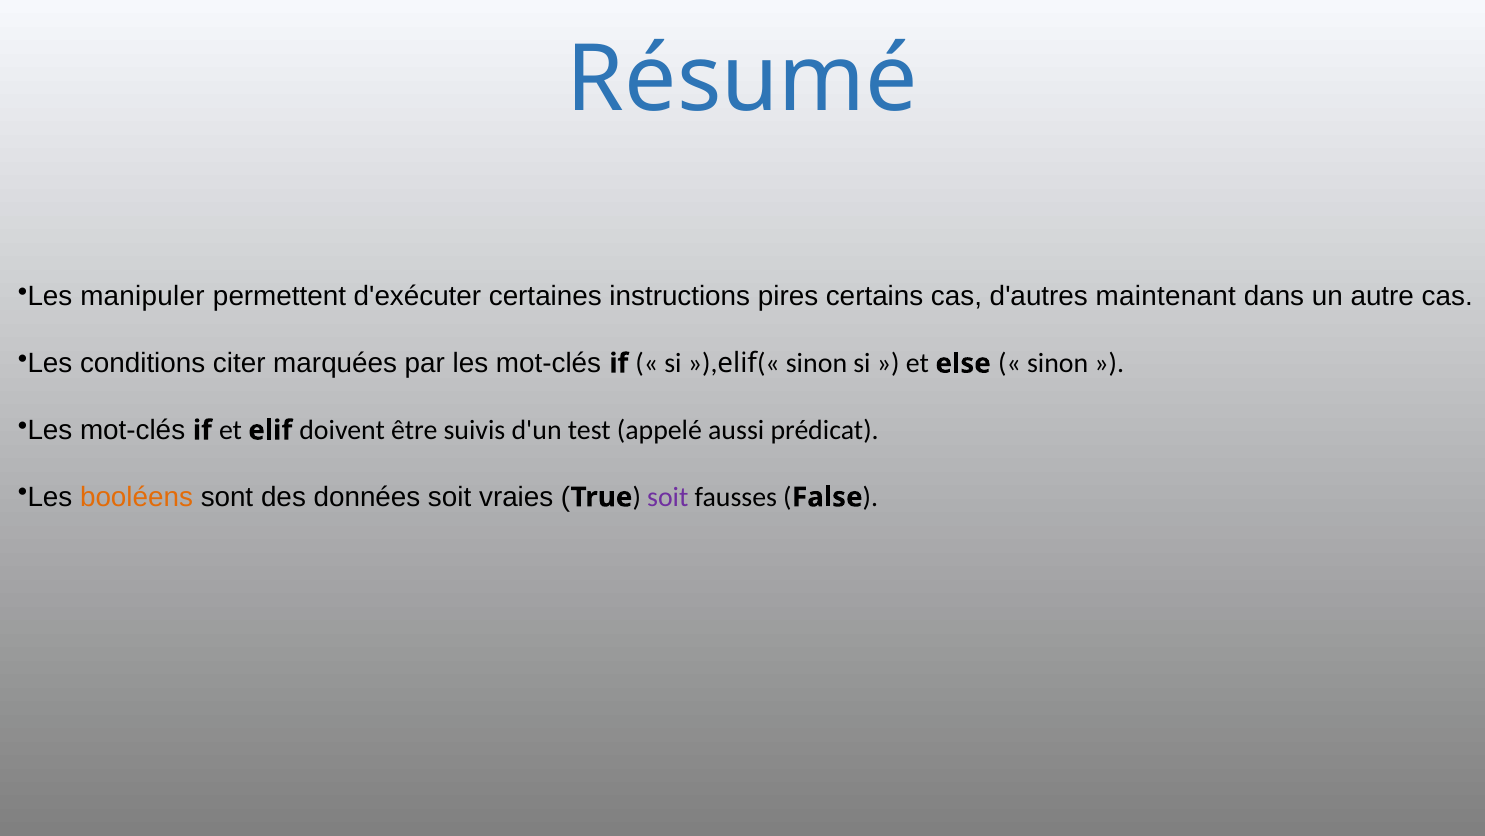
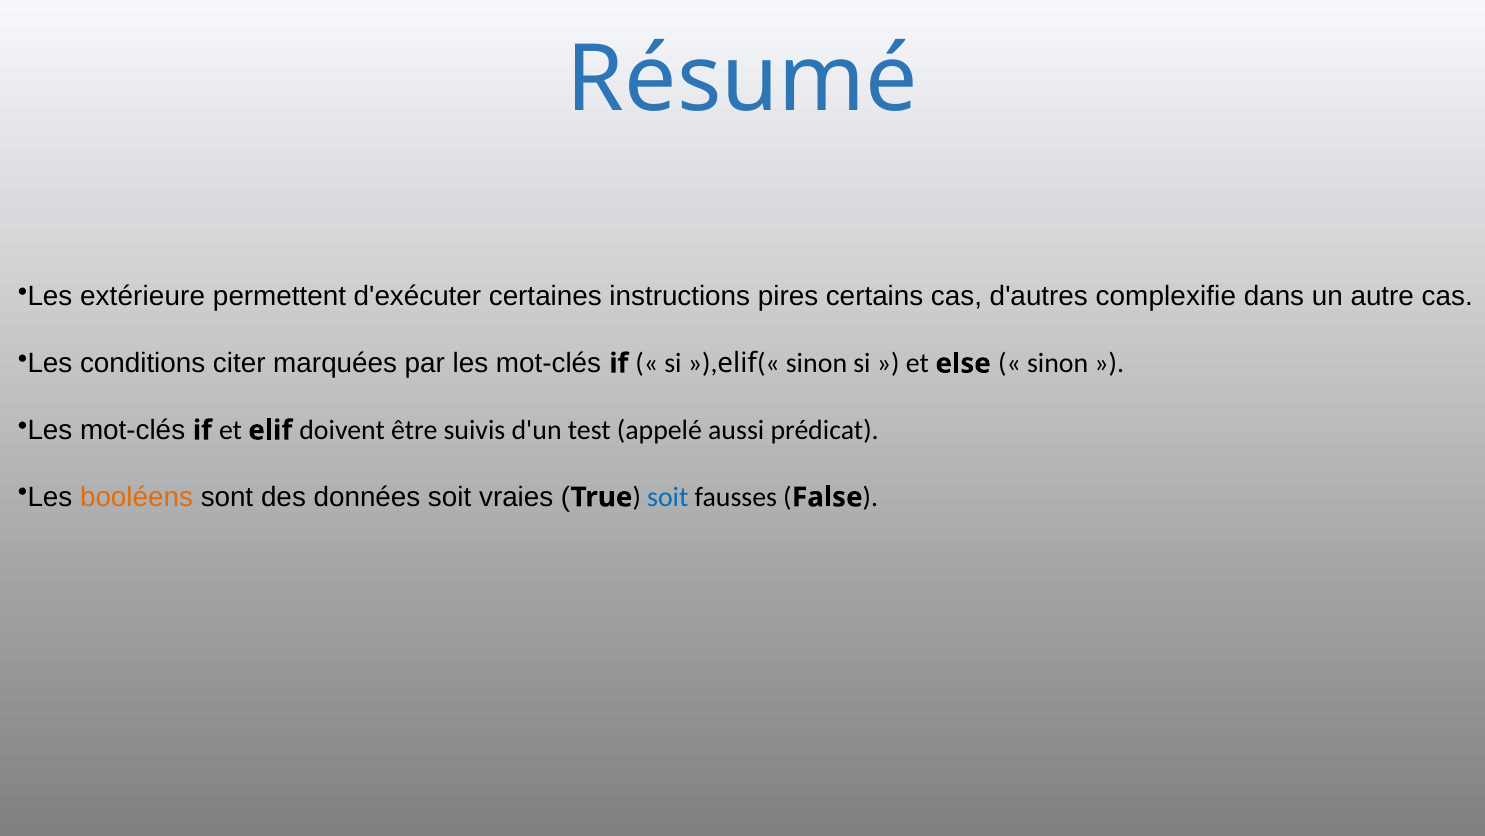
manipuler: manipuler -> extérieure
maintenant: maintenant -> complexifie
soit at (668, 497) colour: purple -> blue
